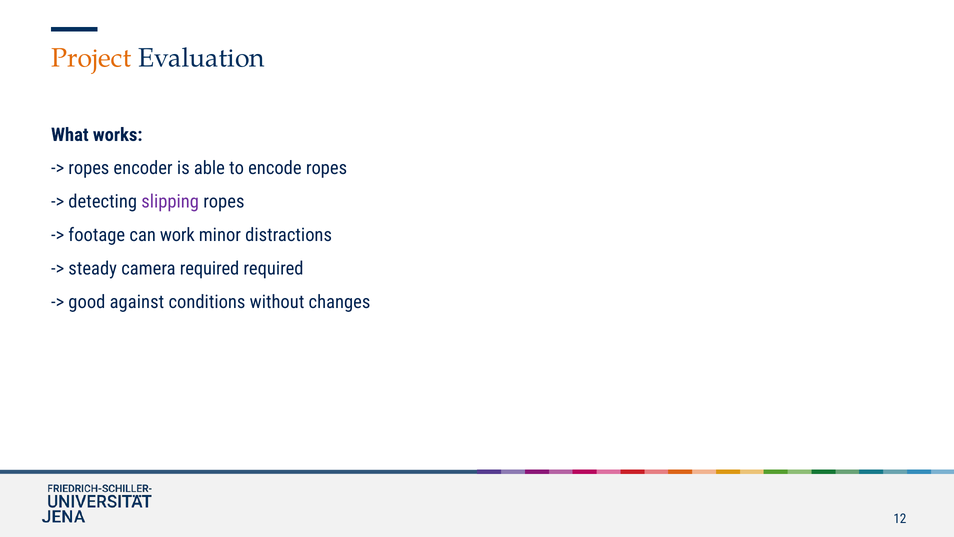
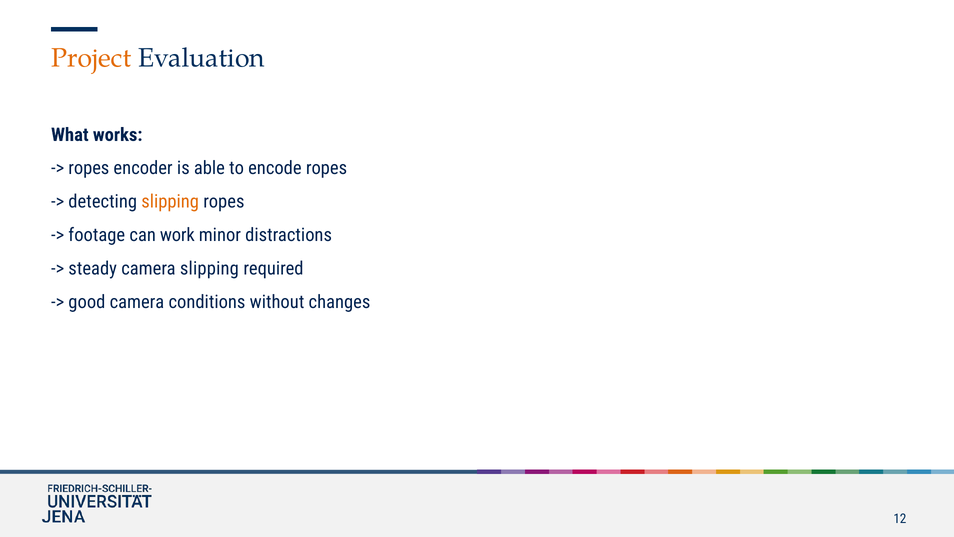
slipping at (170, 202) colour: purple -> orange
camera required: required -> slipping
good against: against -> camera
